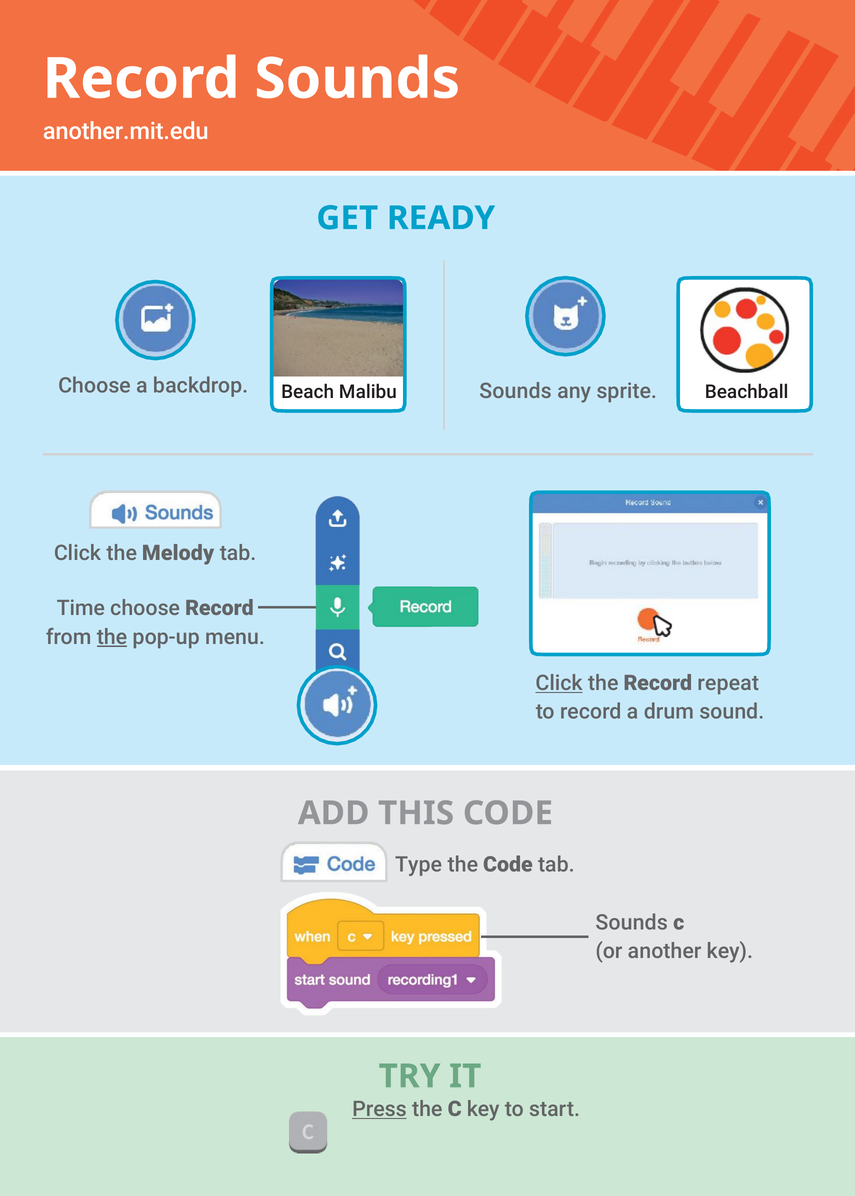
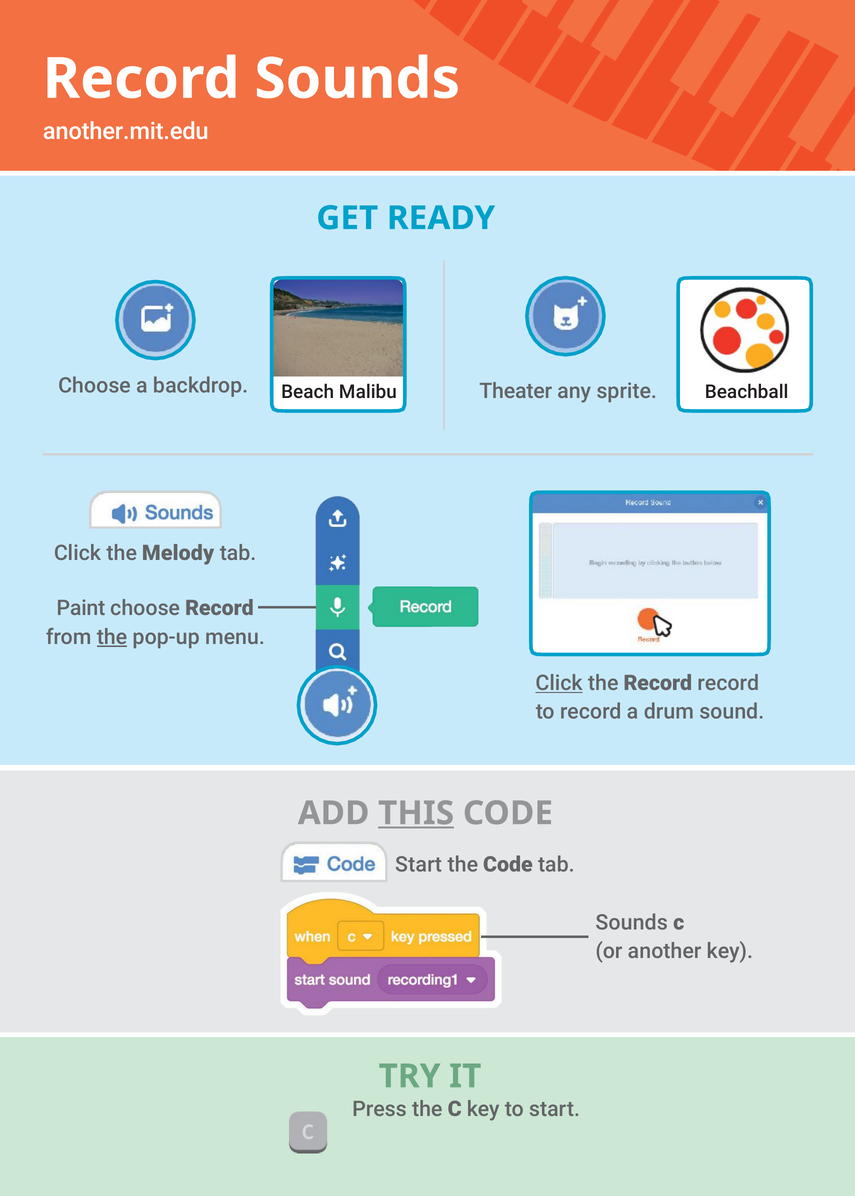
backdrop Sounds: Sounds -> Theater
Time: Time -> Paint
Record repeat: repeat -> record
THIS underline: none -> present
Type at (419, 865): Type -> Start
Press underline: present -> none
